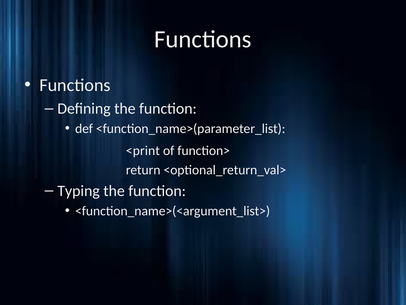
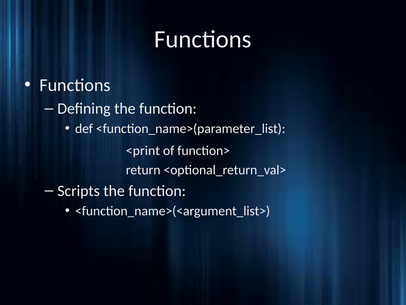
Typing: Typing -> Scripts
